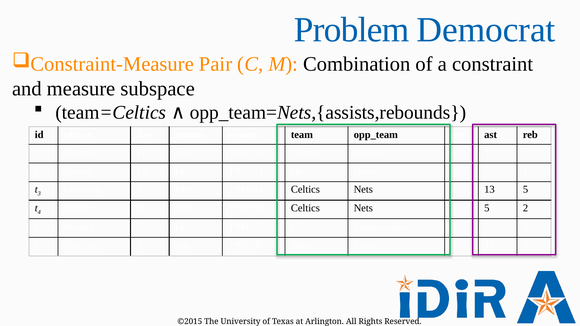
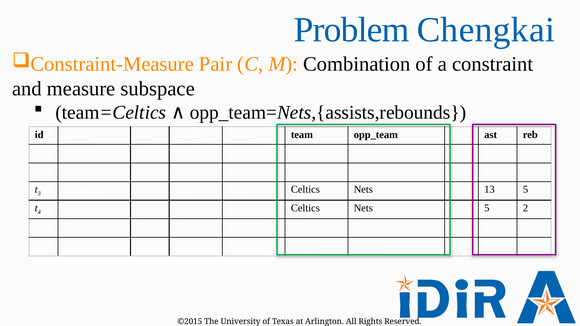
Democrat: Democrat -> Chengkai
